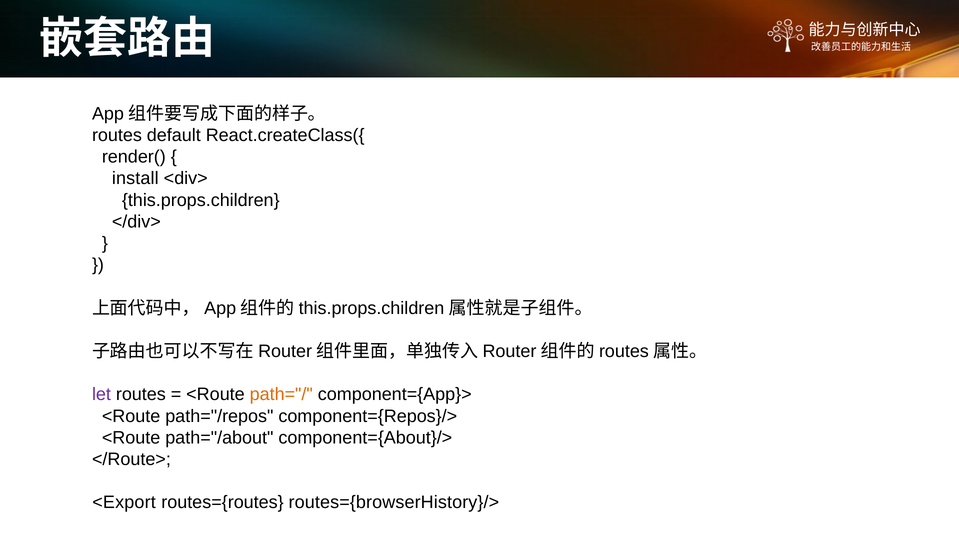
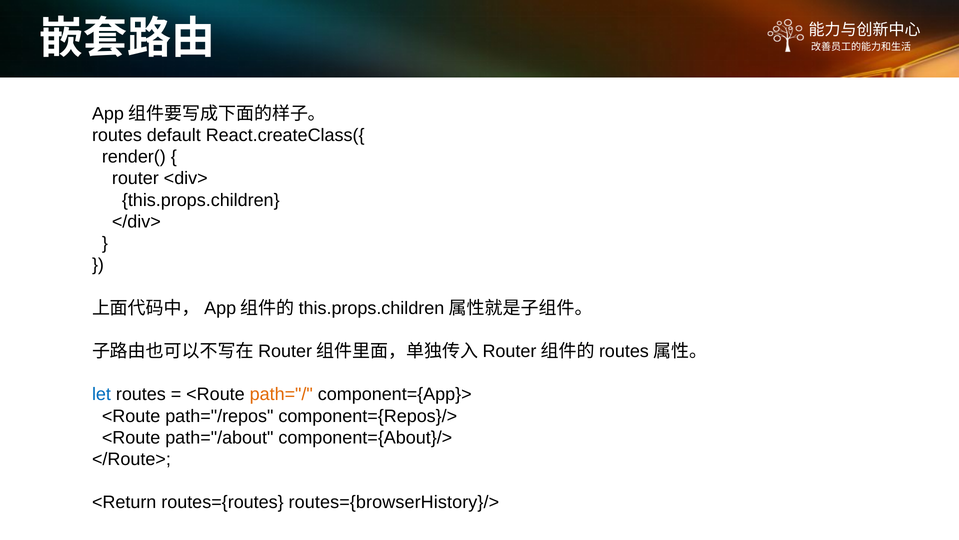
install: install -> router
let colour: purple -> blue
<Export: <Export -> <Return
